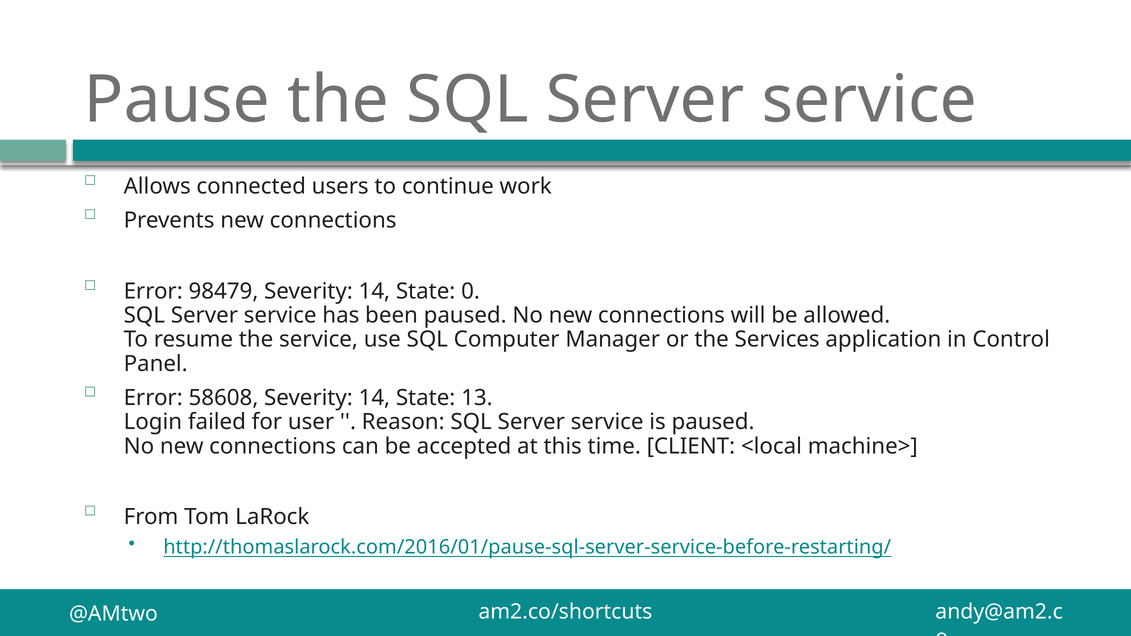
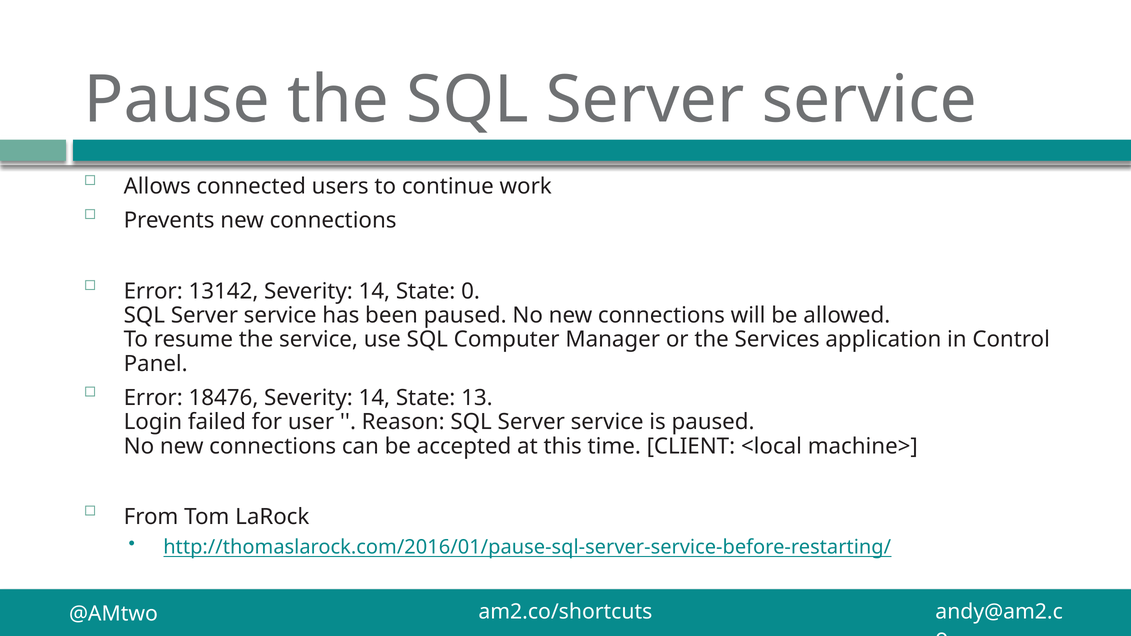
98479: 98479 -> 13142
58608: 58608 -> 18476
